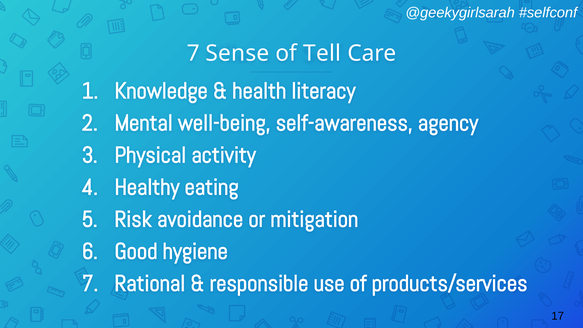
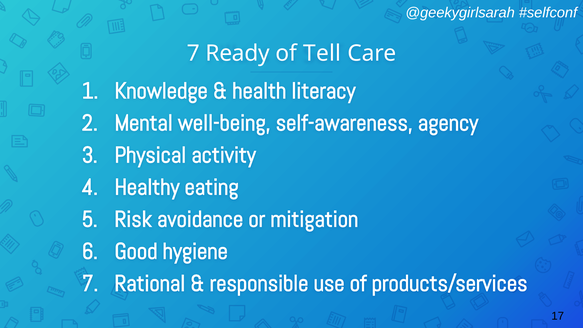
Sense: Sense -> Ready
